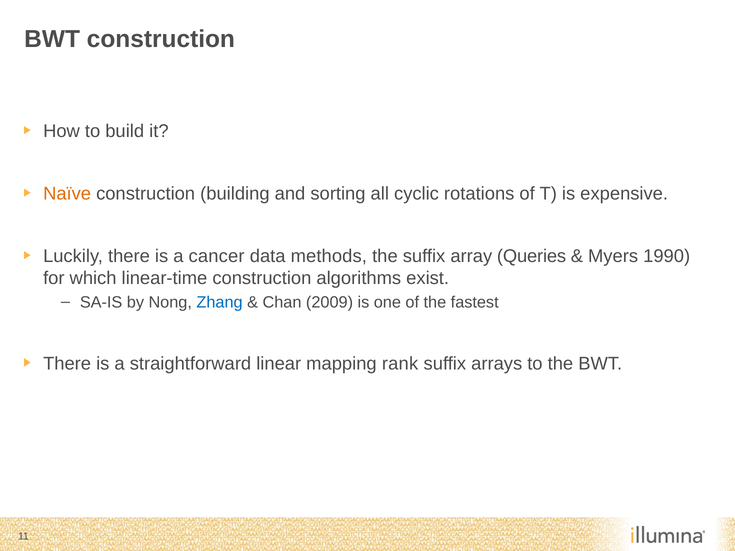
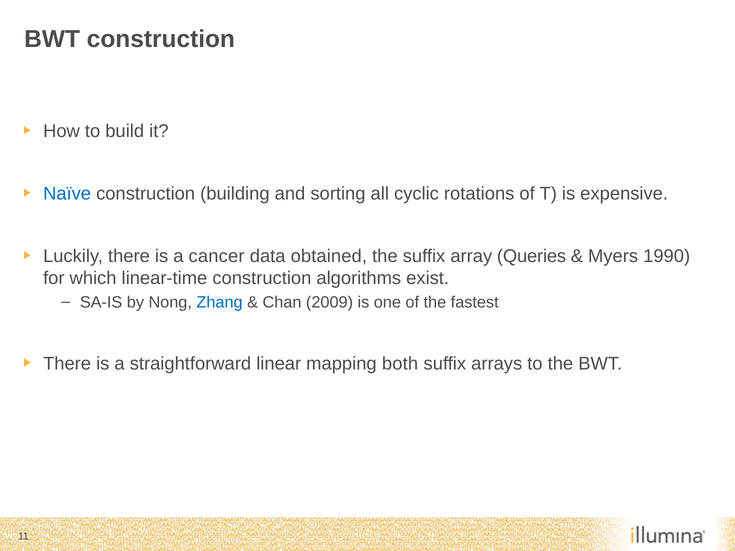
Naïve colour: orange -> blue
methods: methods -> obtained
rank: rank -> both
